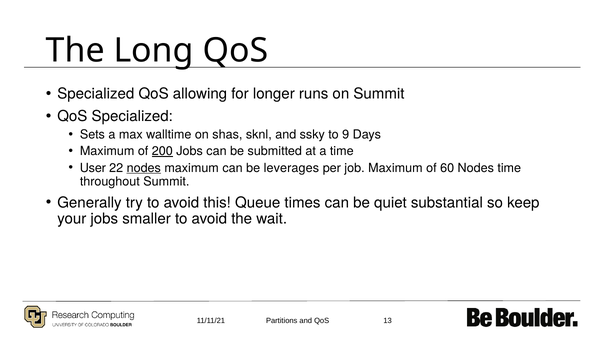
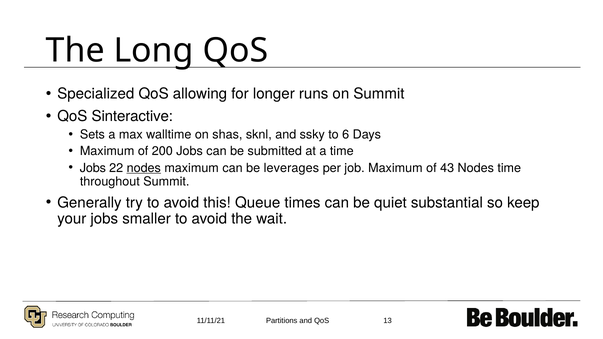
QoS Specialized: Specialized -> Sinteractive
9: 9 -> 6
200 underline: present -> none
User at (93, 168): User -> Jobs
60: 60 -> 43
